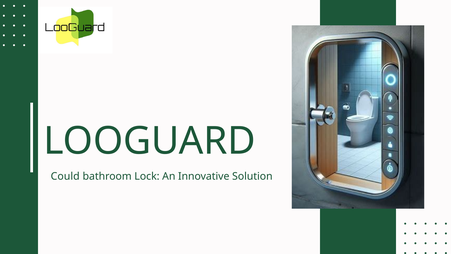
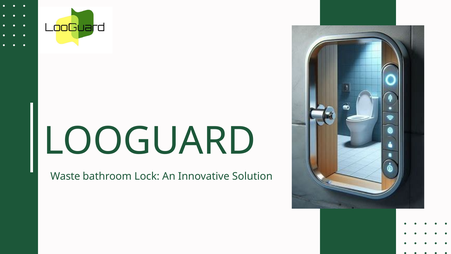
Could: Could -> Waste
